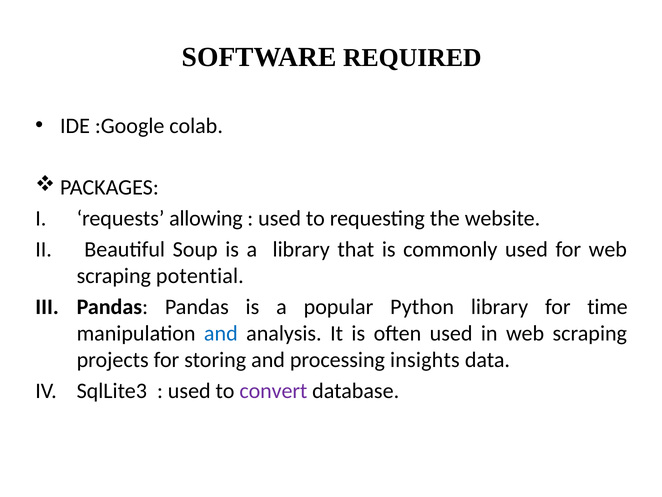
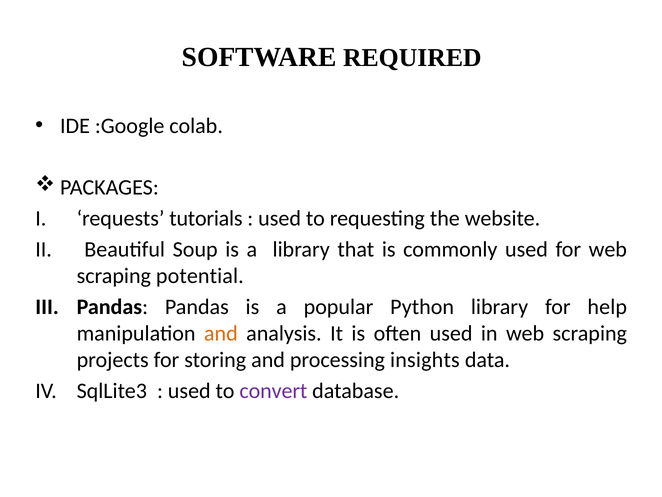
allowing: allowing -> tutorials
time: time -> help
and at (221, 333) colour: blue -> orange
